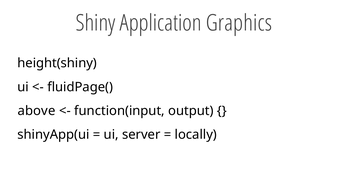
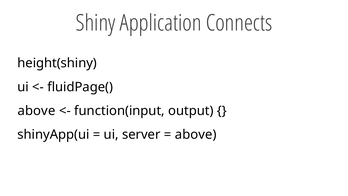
Graphics: Graphics -> Connects
locally at (196, 135): locally -> above
